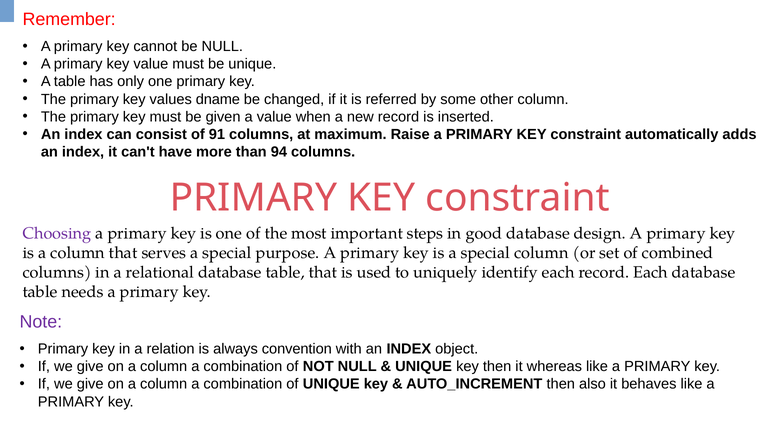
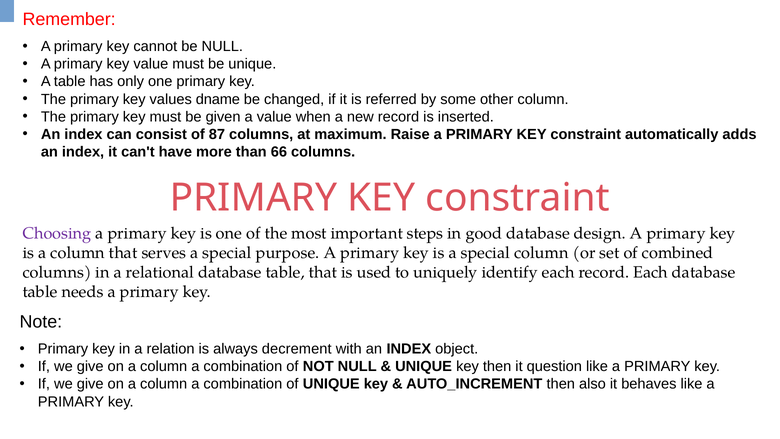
91: 91 -> 87
94: 94 -> 66
Note colour: purple -> black
convention: convention -> decrement
whereas: whereas -> question
